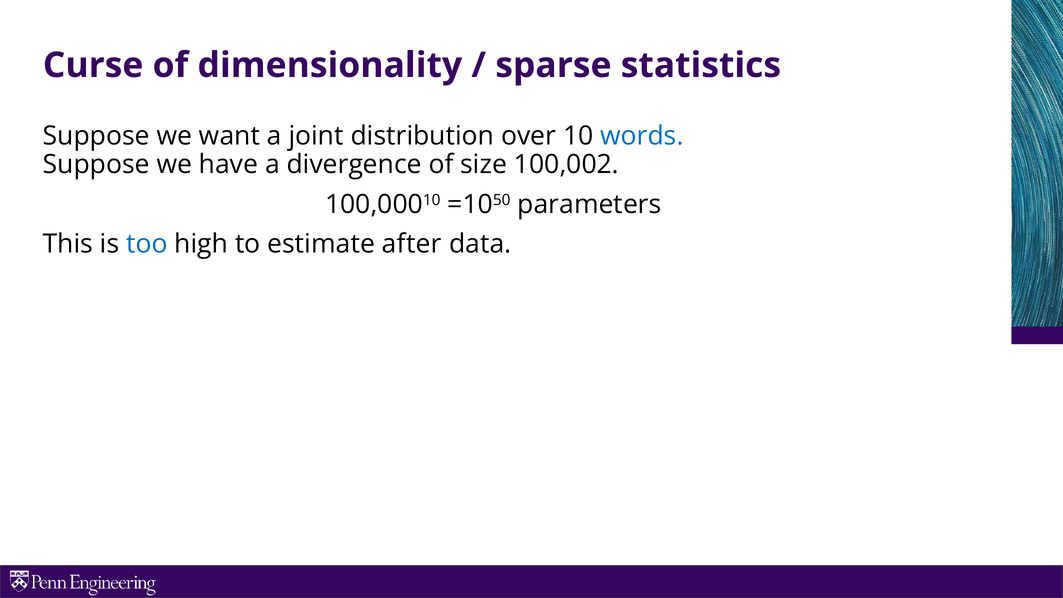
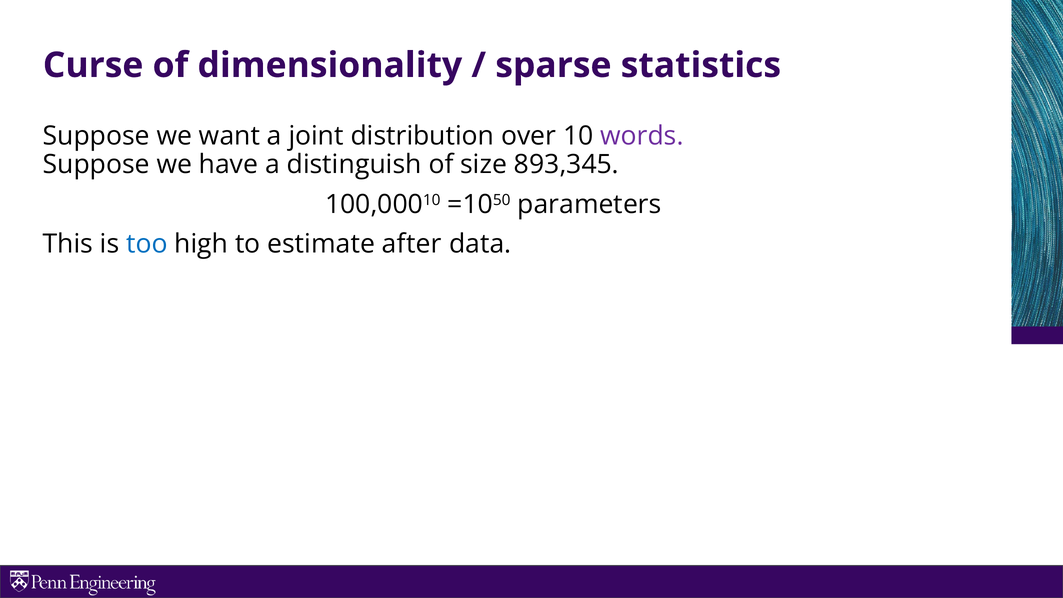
words colour: blue -> purple
divergence: divergence -> distinguish
100,002: 100,002 -> 893,345
